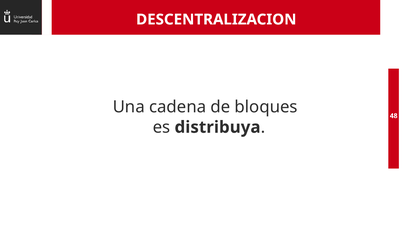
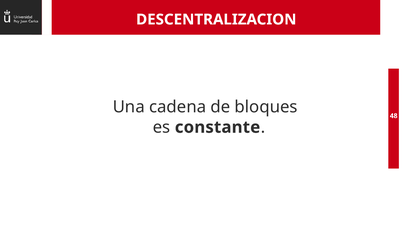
distribuya: distribuya -> constante
